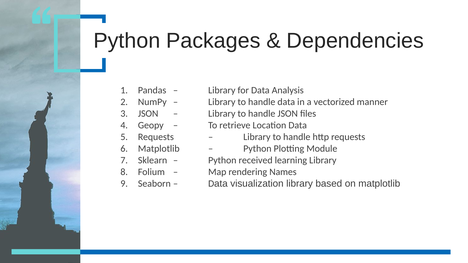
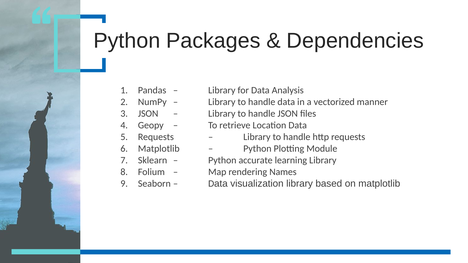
received: received -> accurate
